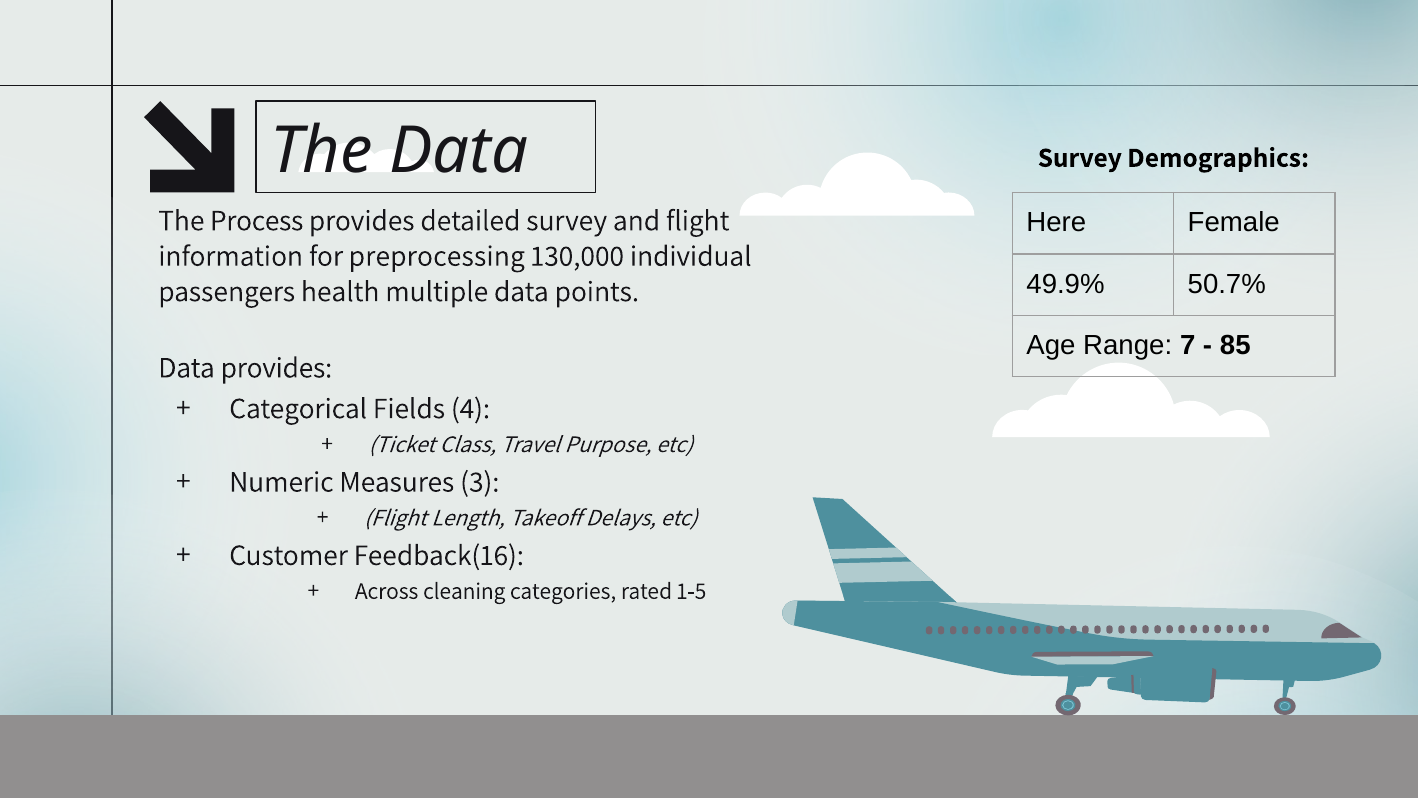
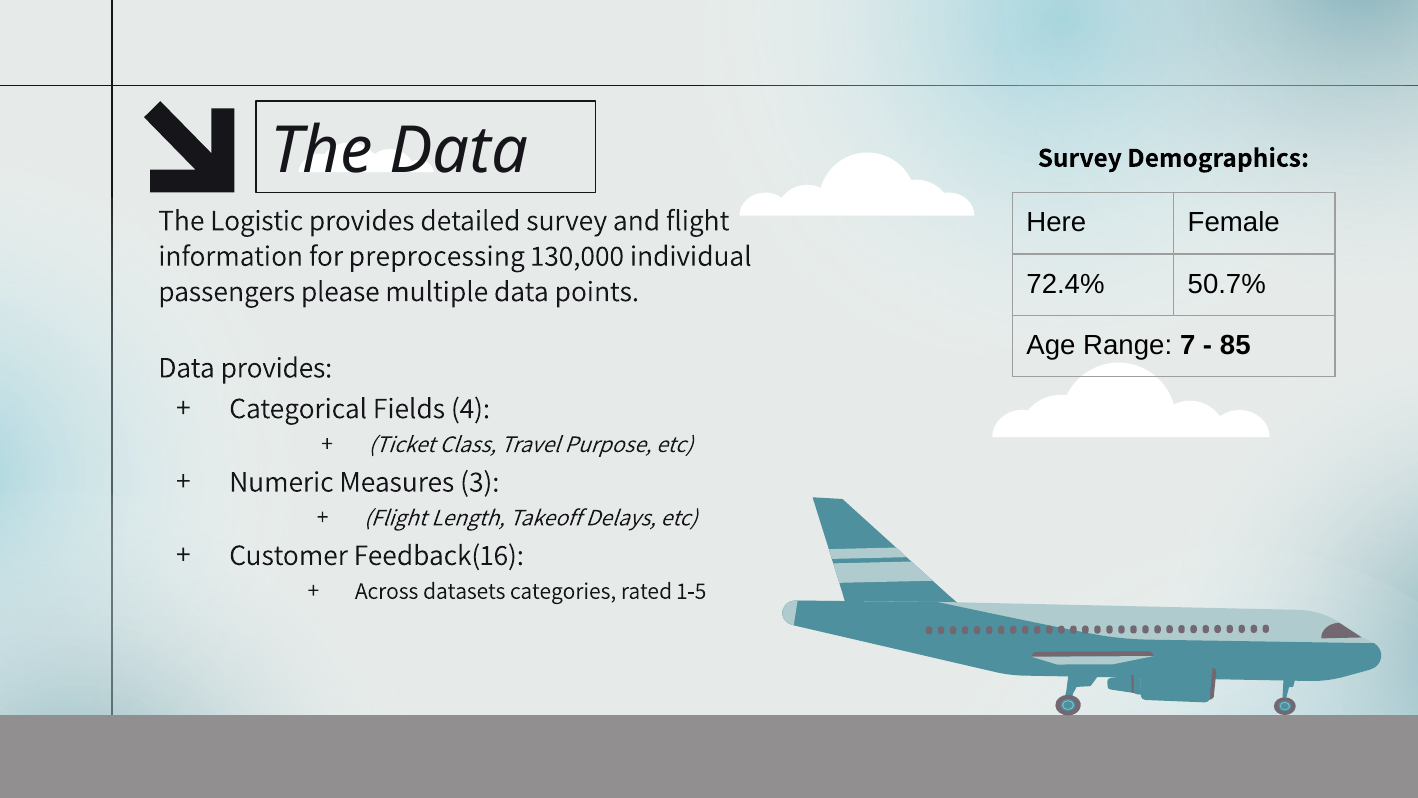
Process: Process -> Logistic
49.9%: 49.9% -> 72.4%
health: health -> please
cleaning: cleaning -> datasets
